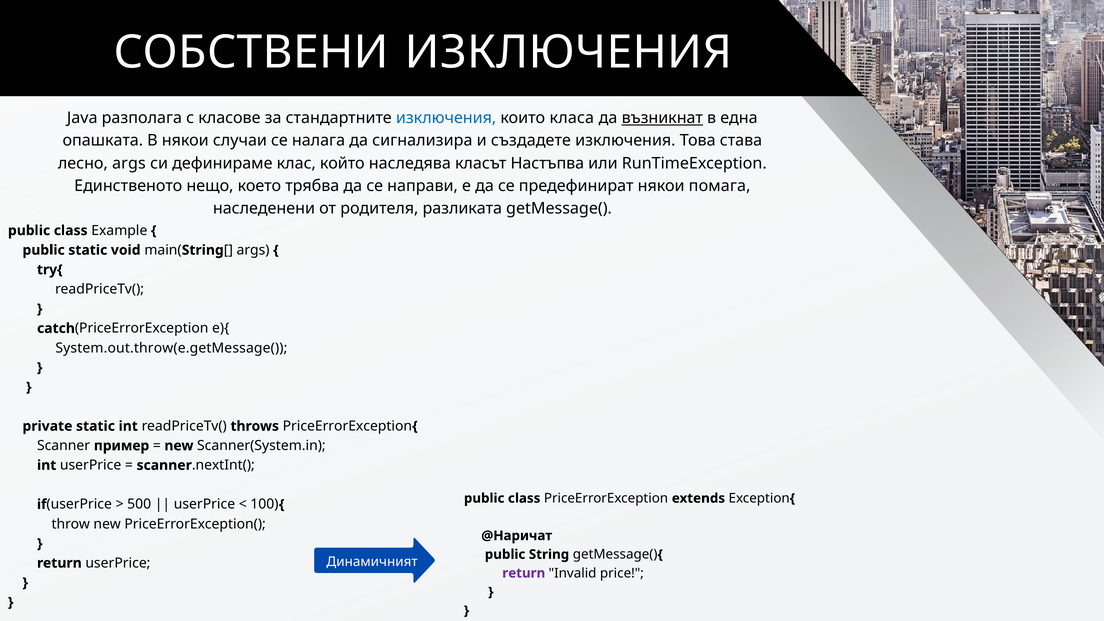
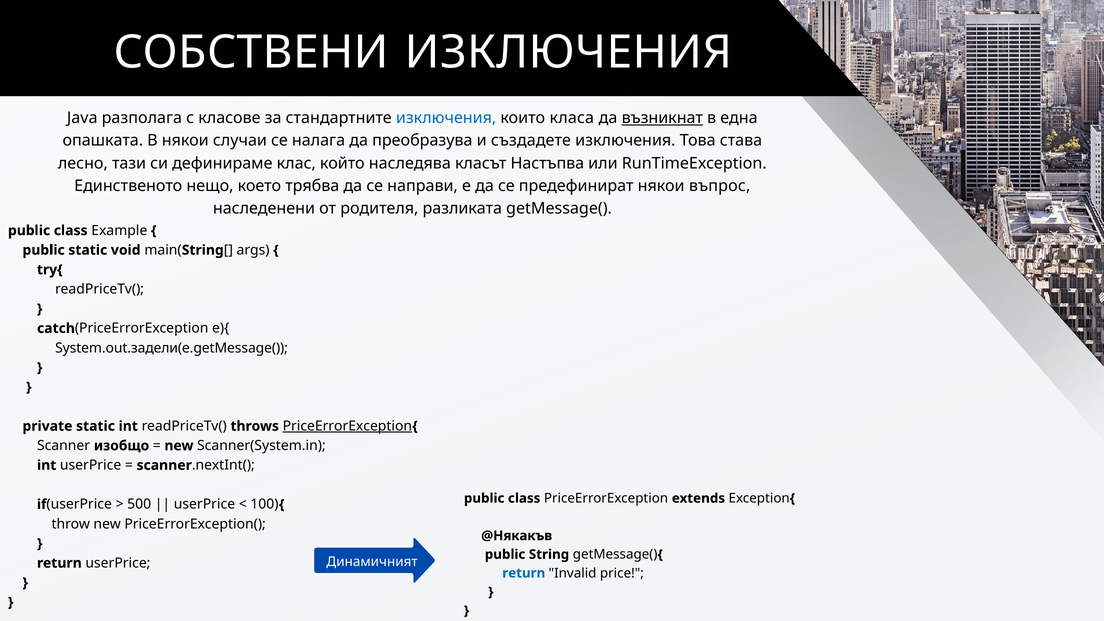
сигнализира: сигнализира -> преобразува
лесно args: args -> тази
помага: помага -> въпрос
System.out.throw(e.getMessage(: System.out.throw(e.getMessage( -> System.out.задели(e.getMessage(
PriceErrorException at (347, 426) underline: none -> present
пример: пример -> изобщо
@Наричат: @Наричат -> @Някакъв
return at (524, 573) colour: purple -> blue
